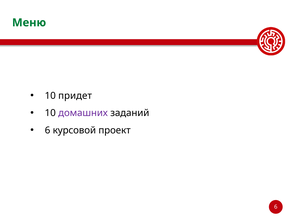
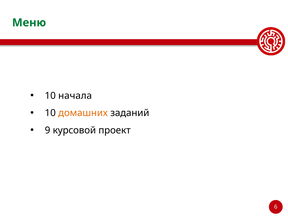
придет: придет -> начала
домашних colour: purple -> orange
6 at (48, 130): 6 -> 9
